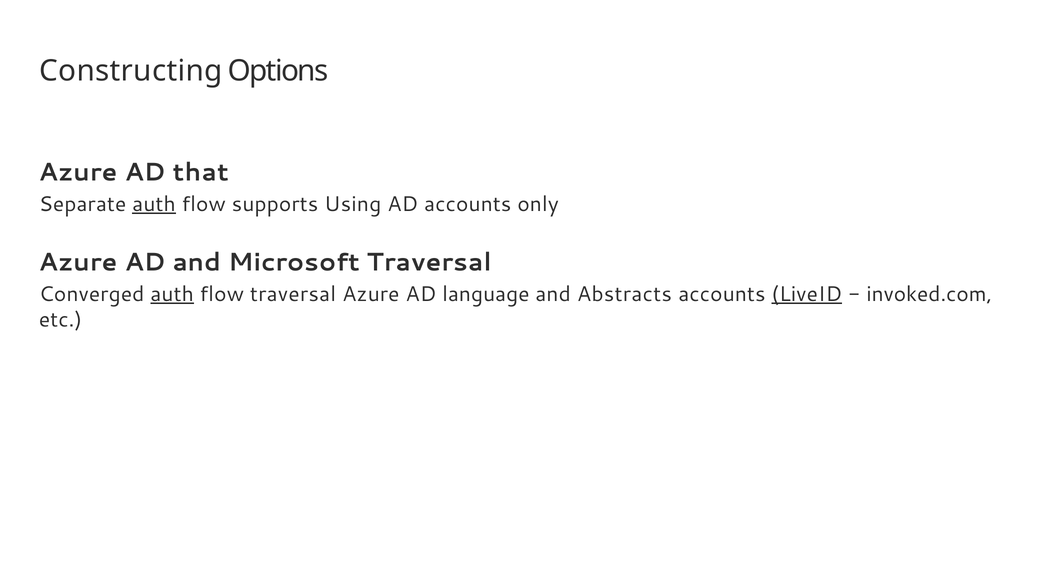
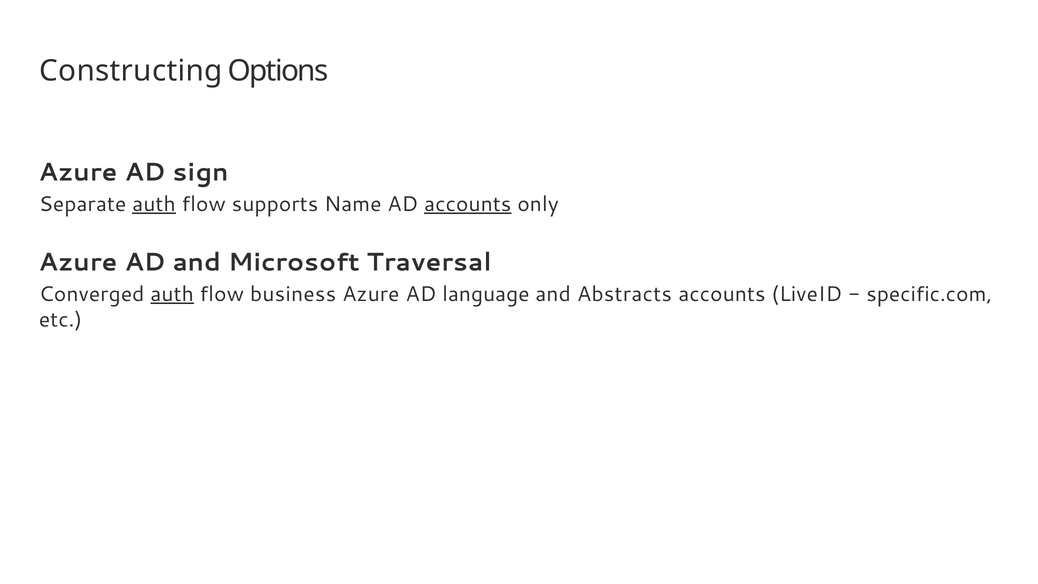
that: that -> sign
Using: Using -> Name
accounts at (468, 204) underline: none -> present
flow traversal: traversal -> business
LiveID underline: present -> none
invoked.com: invoked.com -> specific.com
